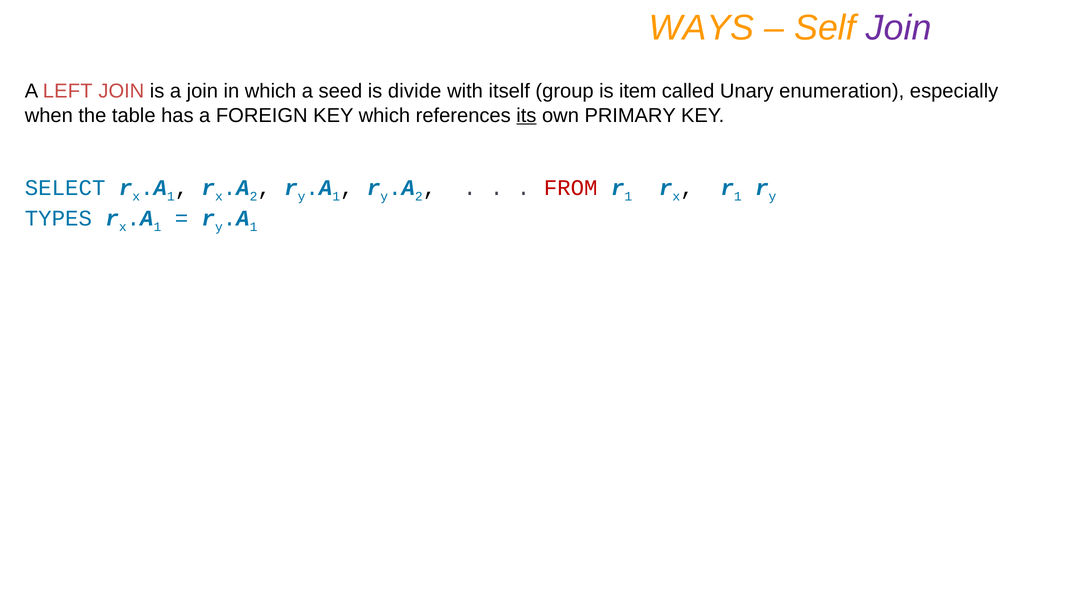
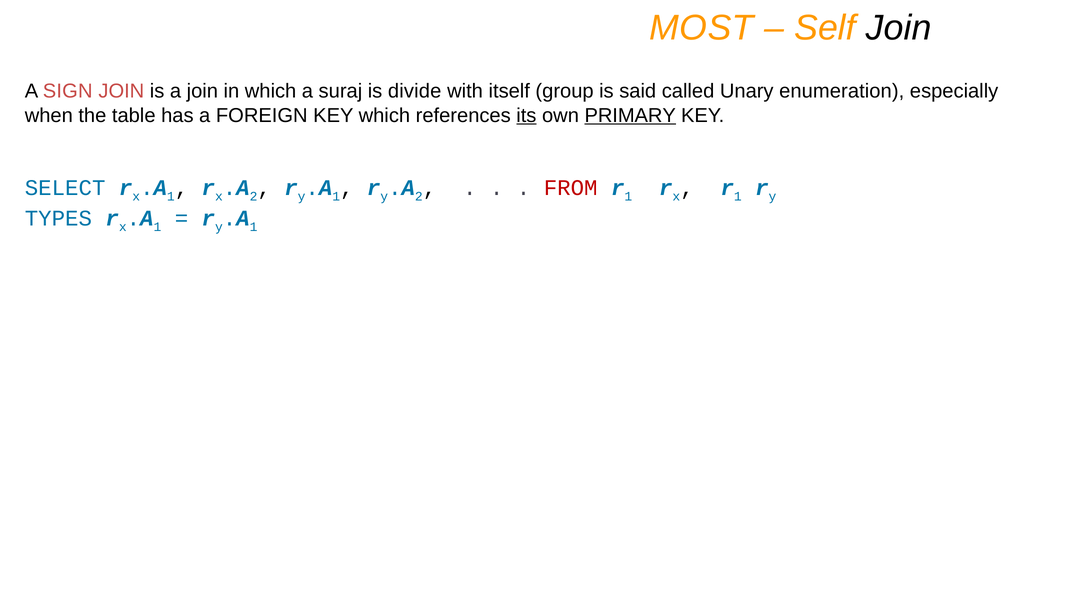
WAYS: WAYS -> MOST
Join at (899, 28) colour: purple -> black
LEFT: LEFT -> SIGN
seed: seed -> suraj
item: item -> said
PRIMARY underline: none -> present
